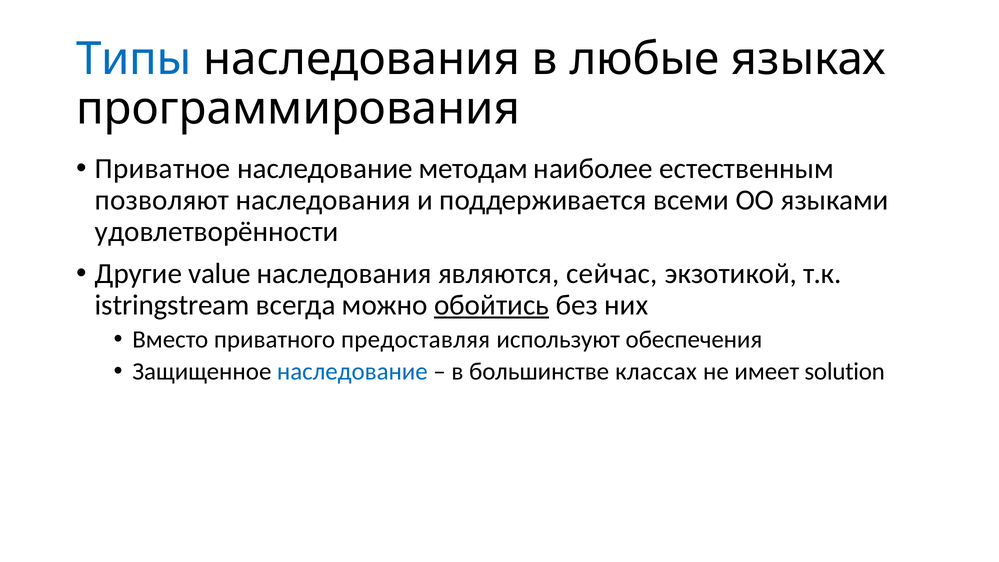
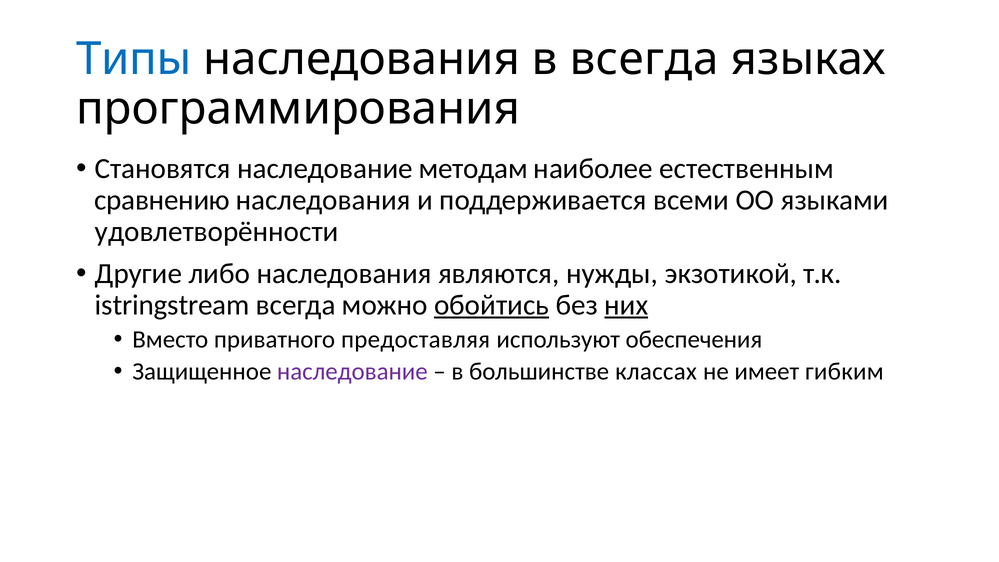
в любые: любые -> всегда
Приватное: Приватное -> Становятся
позволяют: позволяют -> сравнению
value: value -> либо
сейчас: сейчас -> нужды
них underline: none -> present
наследование at (352, 372) colour: blue -> purple
solution: solution -> гибким
